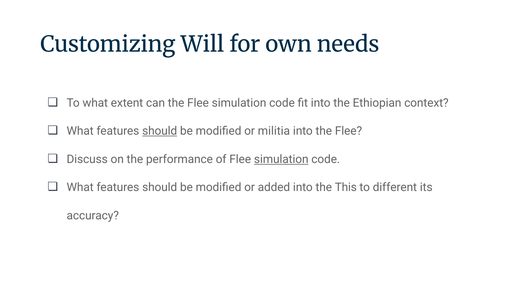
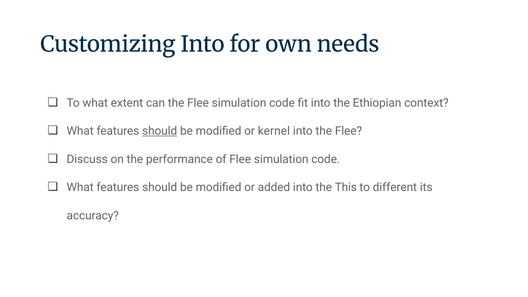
Customizing Will: Will -> Into
militia: militia -> kernel
simulation at (281, 159) underline: present -> none
